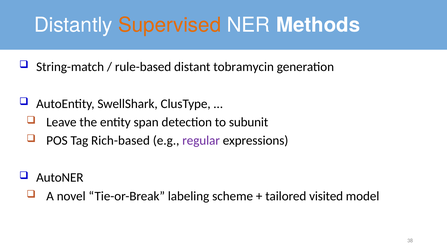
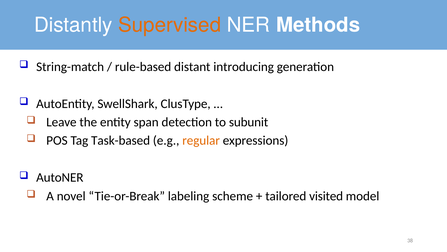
tobramycin: tobramycin -> introducing
Rich-based: Rich-based -> Task-based
regular colour: purple -> orange
